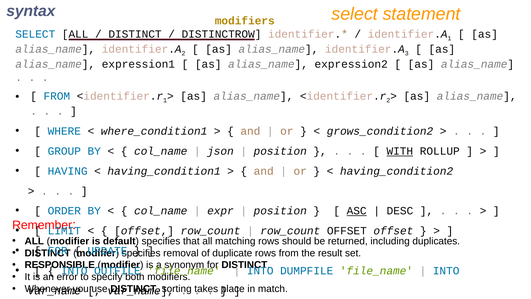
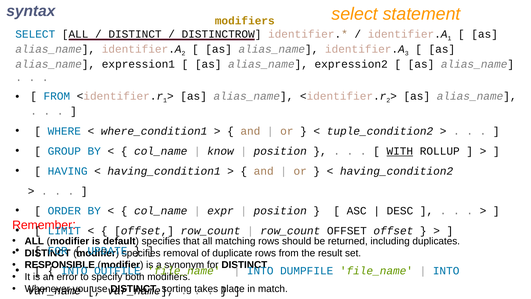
grows_condition2: grows_condition2 -> tuple_condition2
json: json -> know
ASC underline: present -> none
